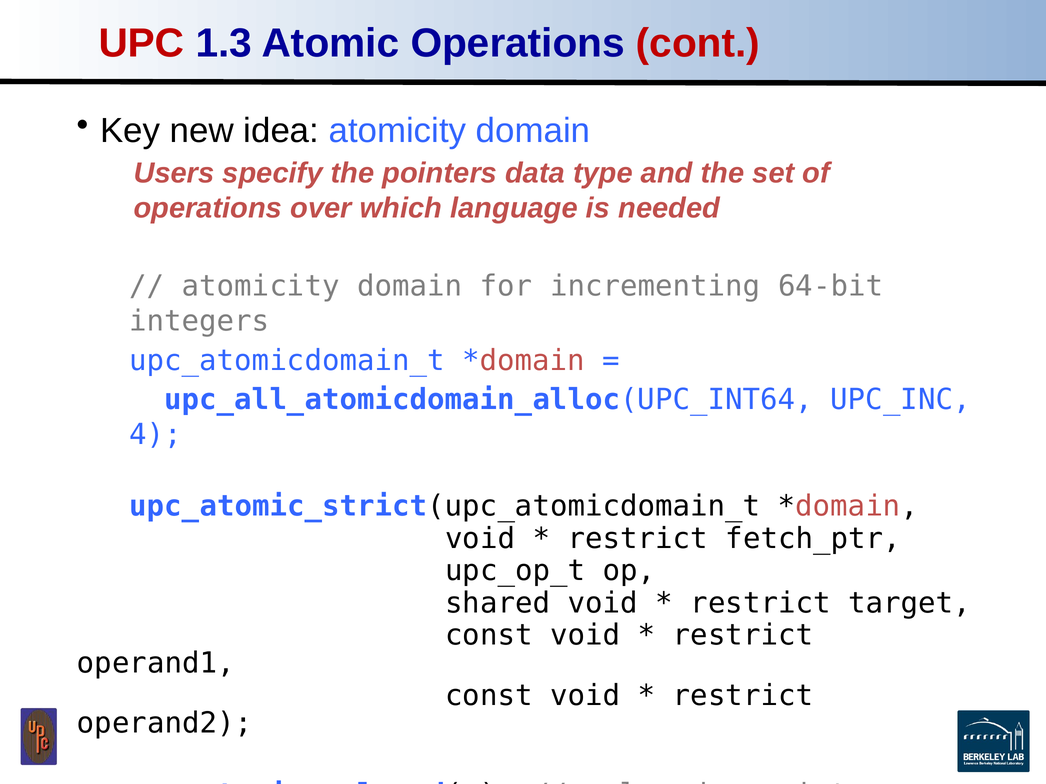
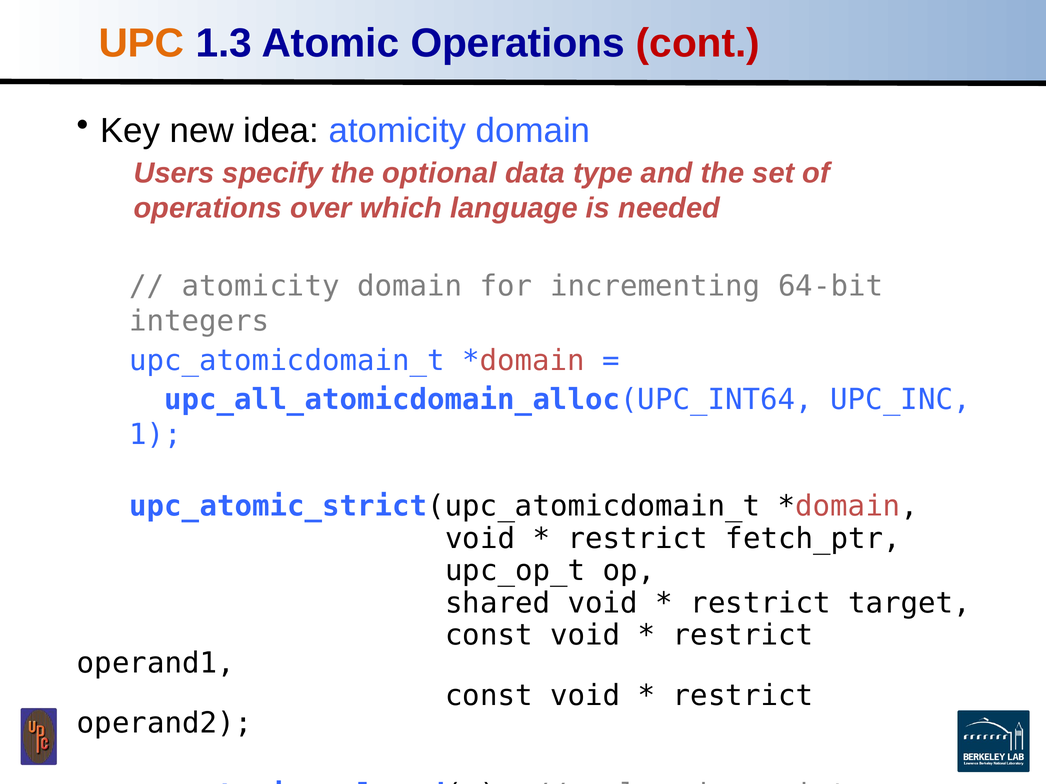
UPC colour: red -> orange
pointers: pointers -> optional
4: 4 -> 1
